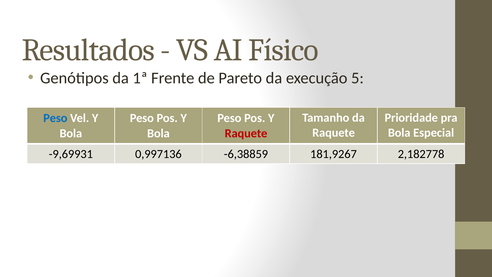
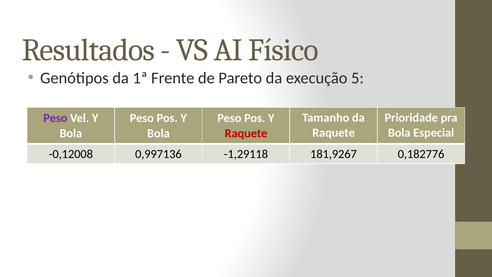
Peso at (55, 118) colour: blue -> purple
-9,69931: -9,69931 -> -0,12008
-6,38859: -6,38859 -> -1,29118
2,182778: 2,182778 -> 0,182776
